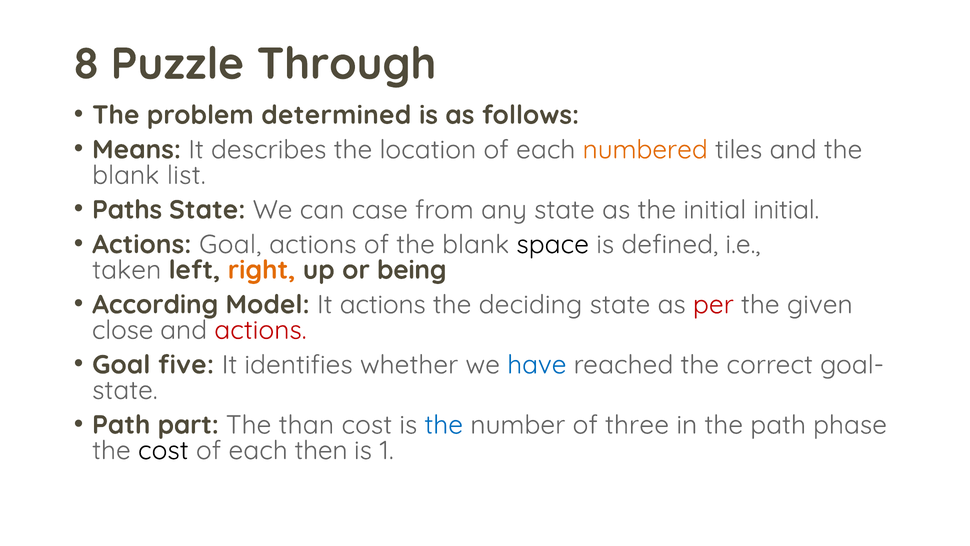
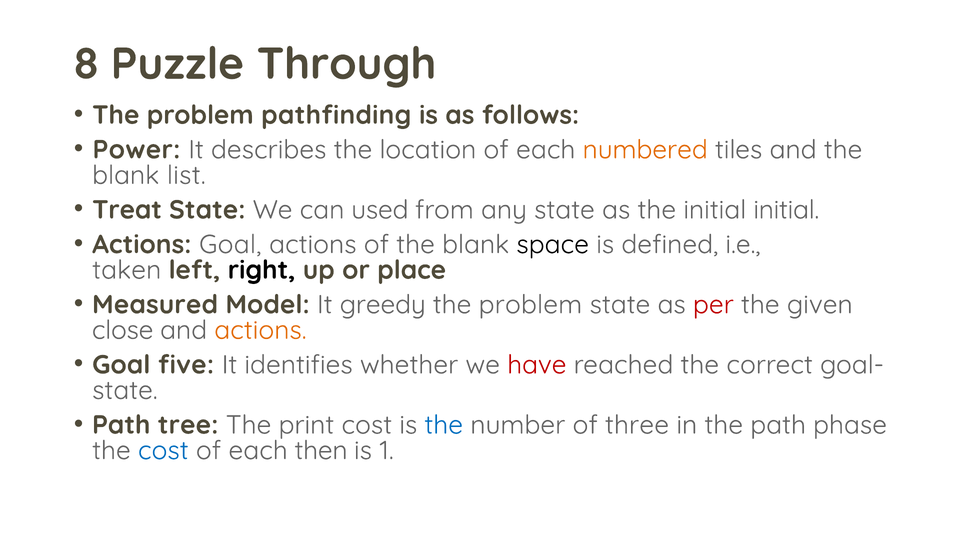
determined: determined -> pathfinding
Means: Means -> Power
Paths: Paths -> Treat
case: case -> used
right colour: orange -> black
being: being -> place
According: According -> Measured
It actions: actions -> greedy
deciding at (530, 304): deciding -> problem
actions at (260, 330) colour: red -> orange
have colour: blue -> red
part: part -> tree
than: than -> print
cost at (163, 450) colour: black -> blue
